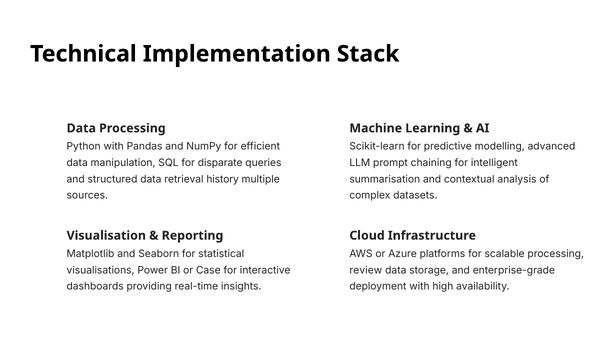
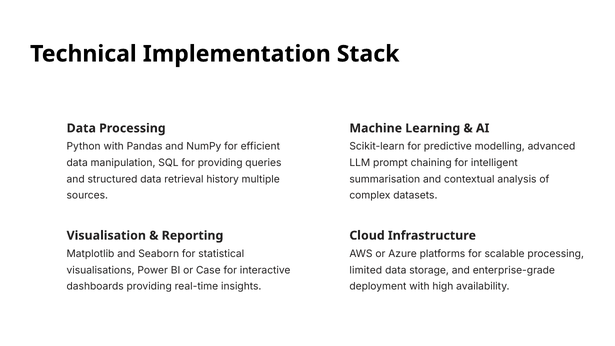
for disparate: disparate -> providing
review: review -> limited
